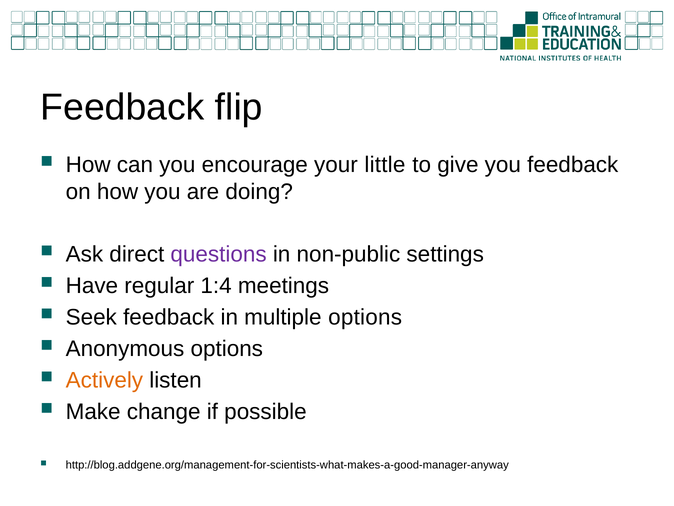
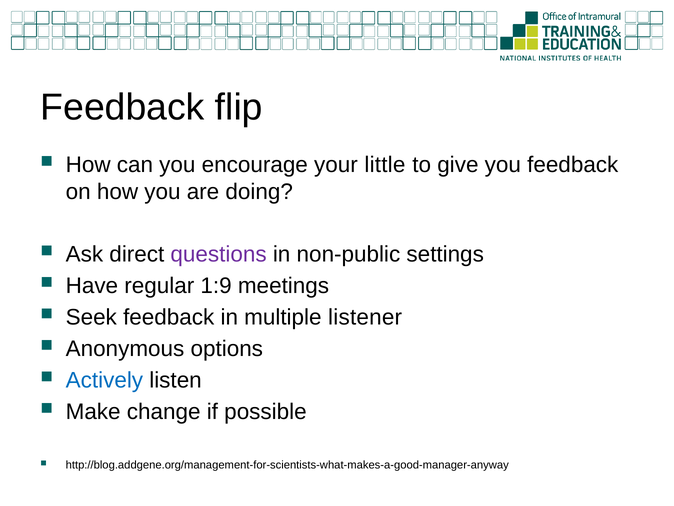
1:4: 1:4 -> 1:9
multiple options: options -> listener
Actively colour: orange -> blue
